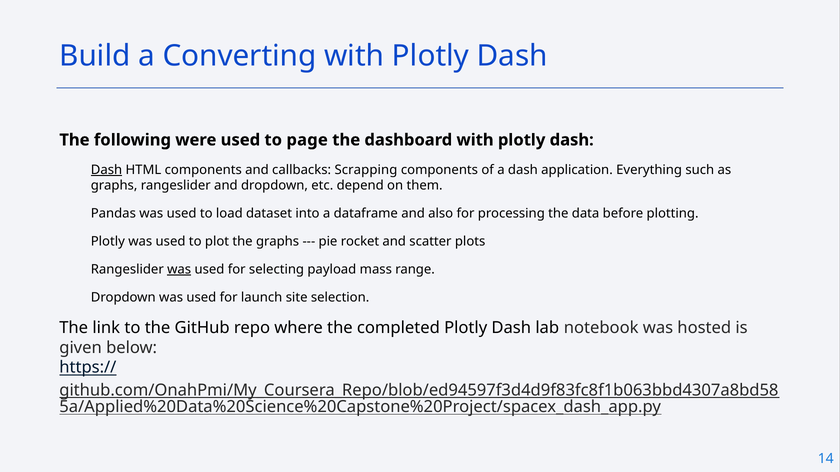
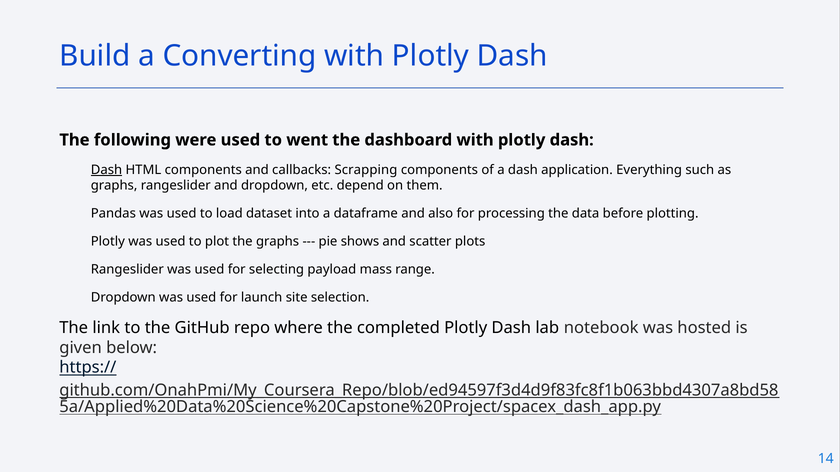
page: page -> went
rocket: rocket -> shows
was at (179, 270) underline: present -> none
